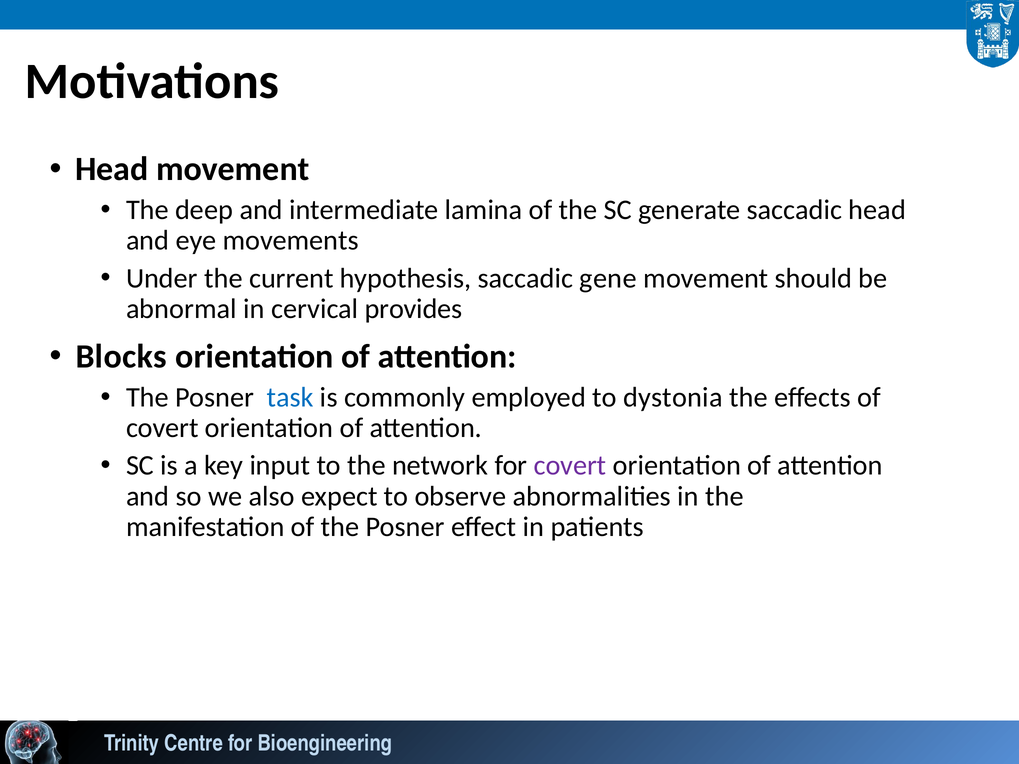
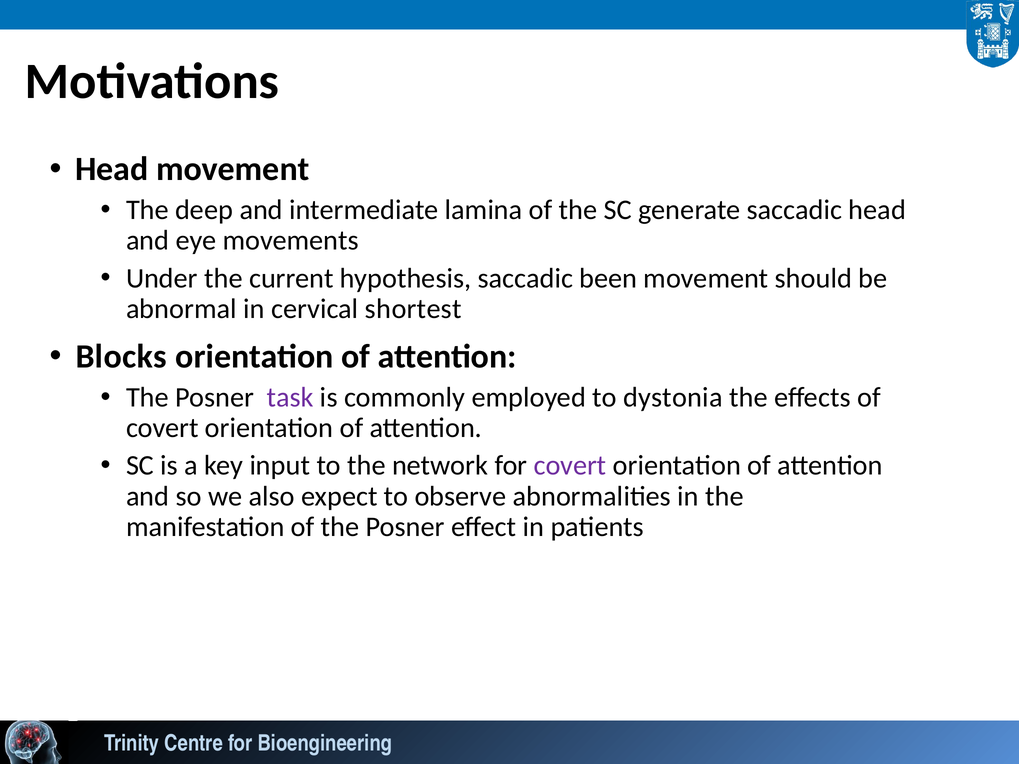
gene: gene -> been
provides: provides -> shortest
task colour: blue -> purple
